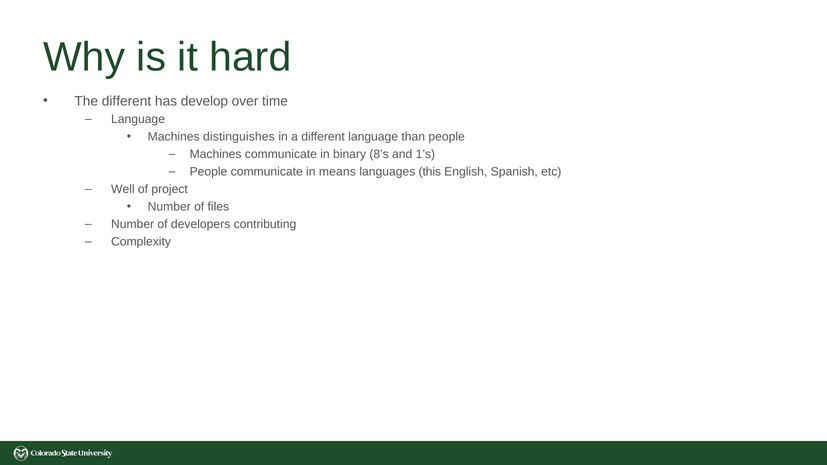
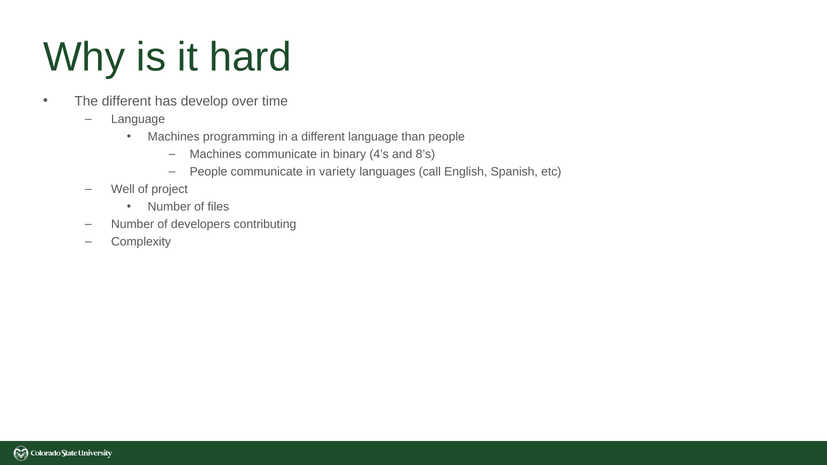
distinguishes: distinguishes -> programming
8’s: 8’s -> 4’s
1’s: 1’s -> 8’s
means: means -> variety
this: this -> call
